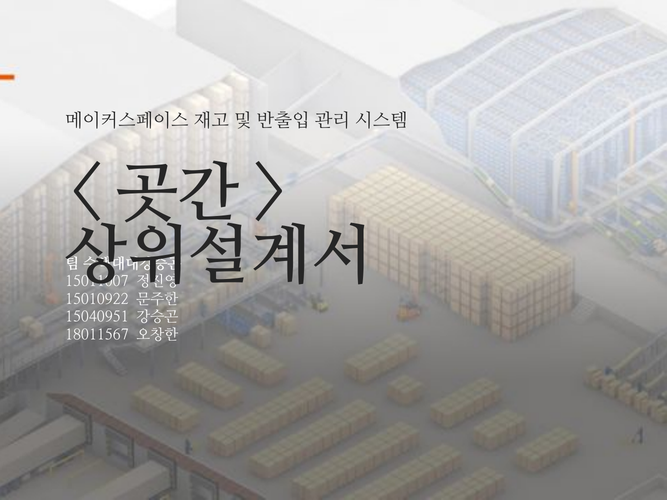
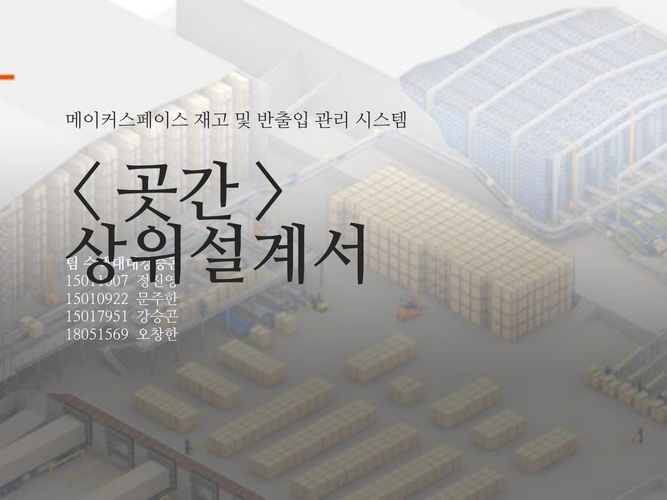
15040951: 15040951 -> 15017951
18011567: 18011567 -> 18051569
